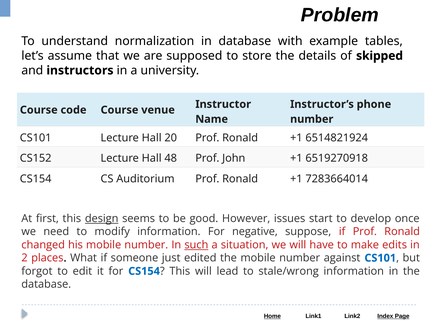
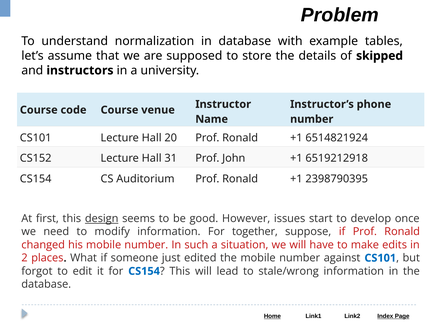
48: 48 -> 31
6519270918: 6519270918 -> 6519212918
7283664014: 7283664014 -> 2398790395
negative: negative -> together
such underline: present -> none
